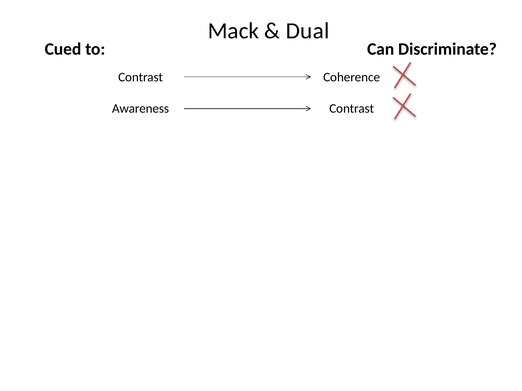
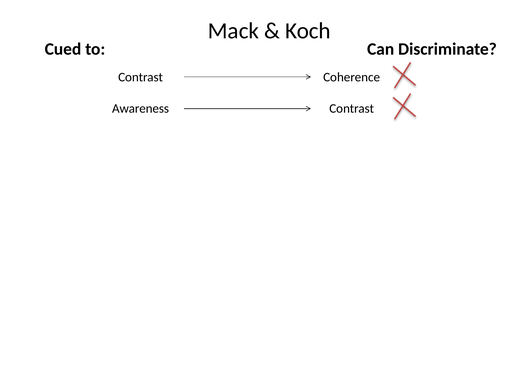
Dual: Dual -> Koch
